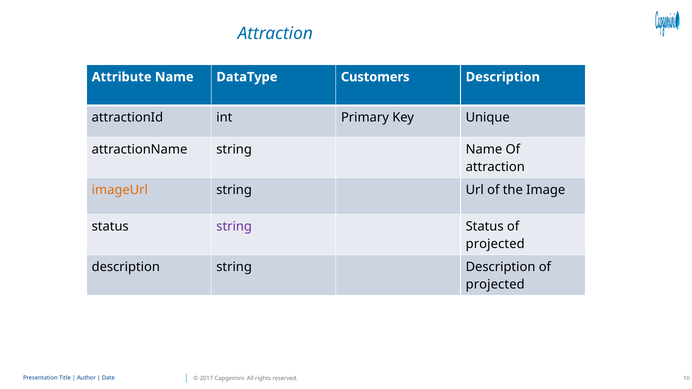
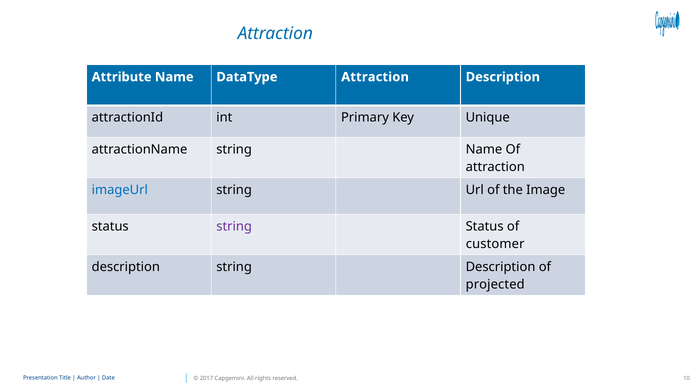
DataType Customers: Customers -> Attraction
imageUrl colour: orange -> blue
projected at (495, 244): projected -> customer
